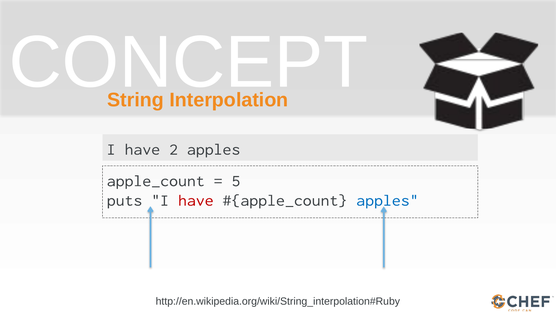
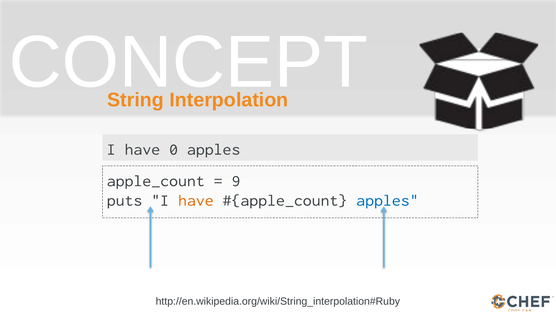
2: 2 -> 0
5: 5 -> 9
have at (196, 200) colour: red -> orange
